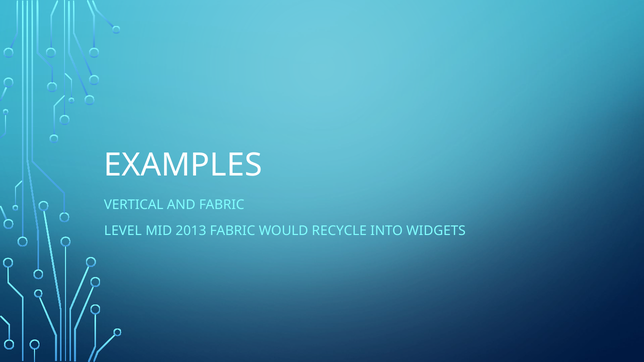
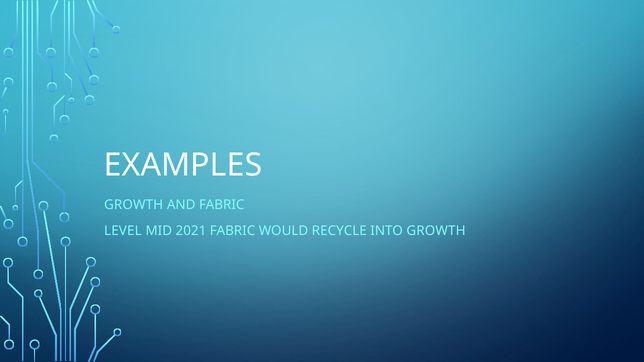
VERTICAL at (134, 205): VERTICAL -> GROWTH
2013: 2013 -> 2021
INTO WIDGETS: WIDGETS -> GROWTH
